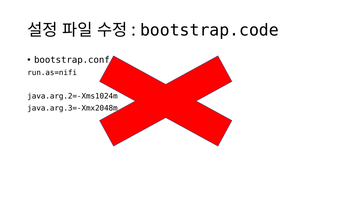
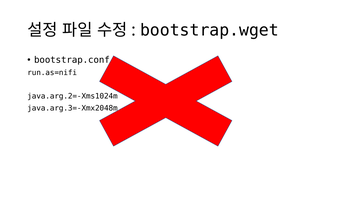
bootstrap.code: bootstrap.code -> bootstrap.wget
